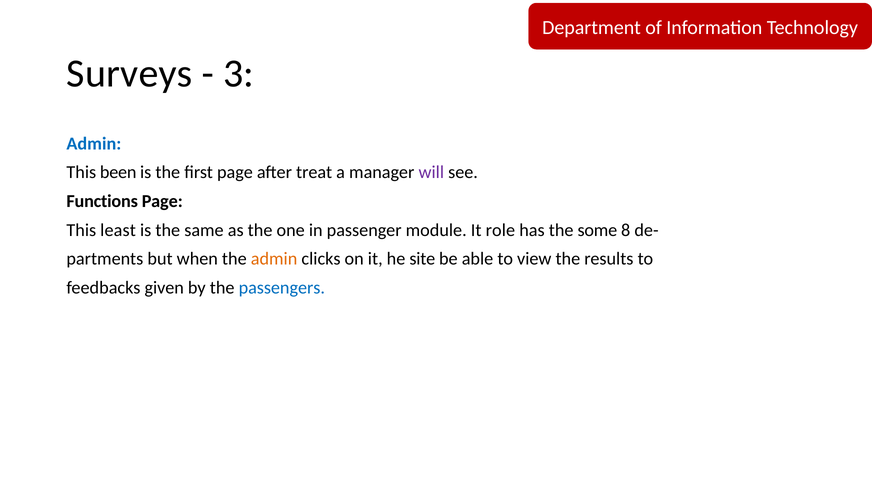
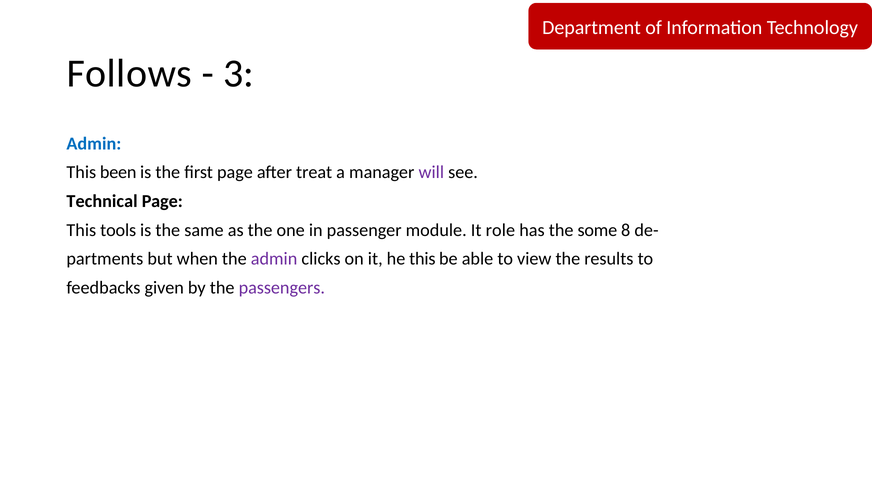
Surveys: Surveys -> Follows
Functions: Functions -> Technical
least: least -> tools
admin at (274, 259) colour: orange -> purple
he site: site -> this
passengers colour: blue -> purple
